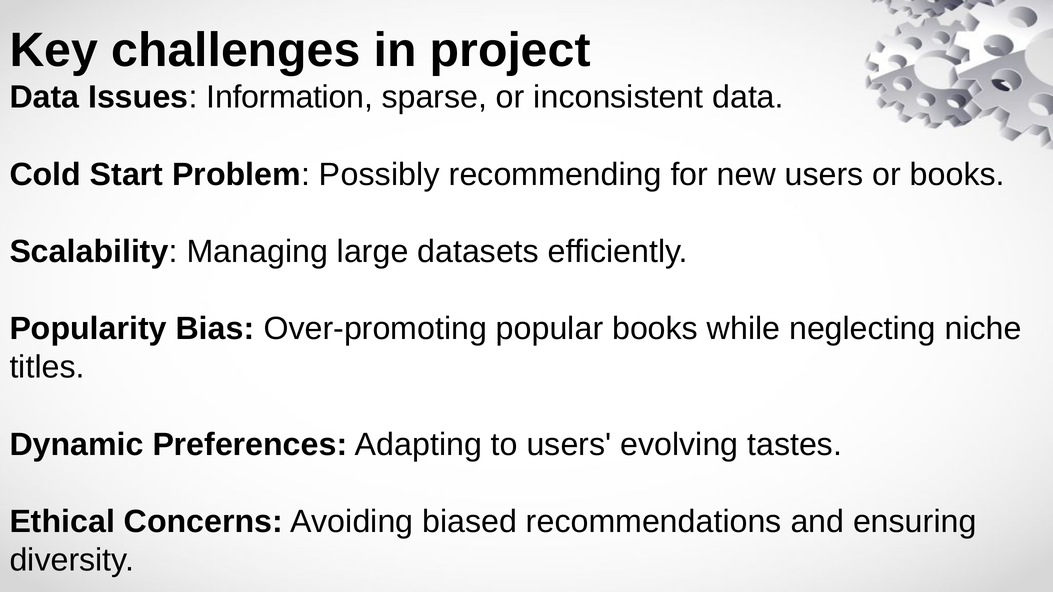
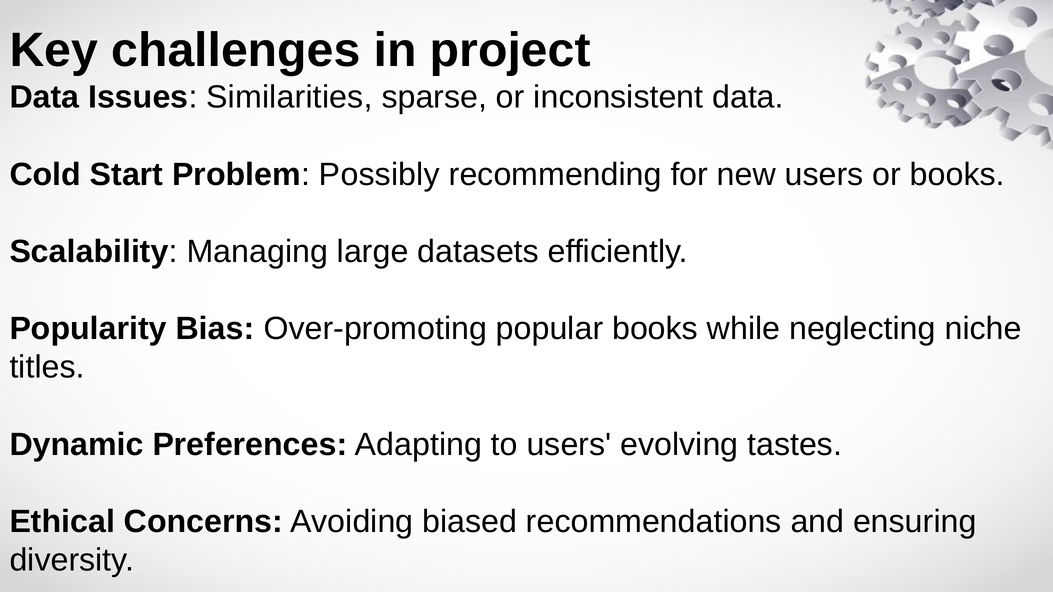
Information: Information -> Similarities
